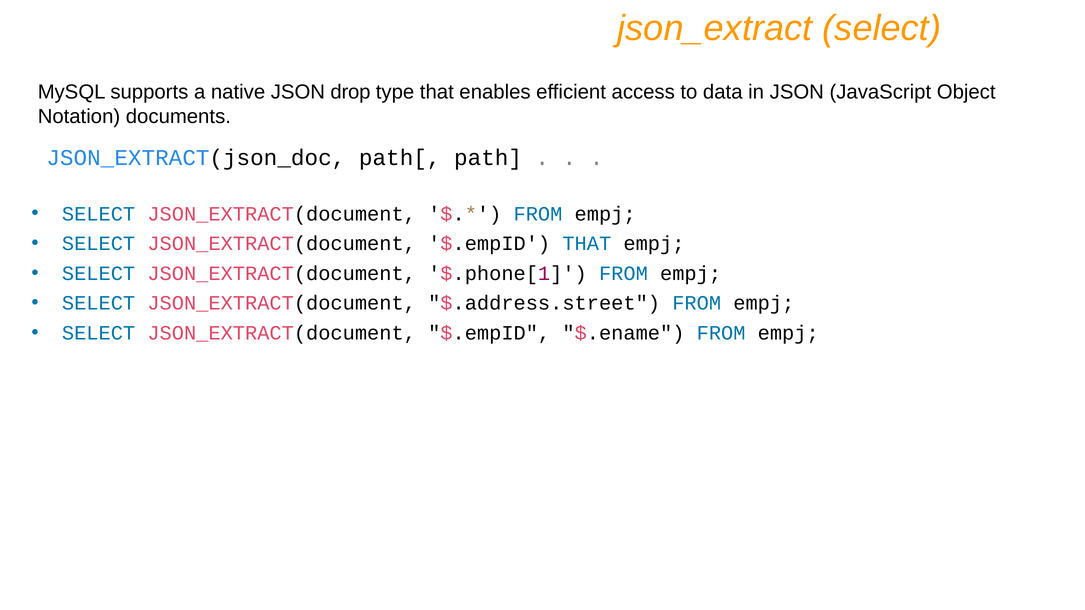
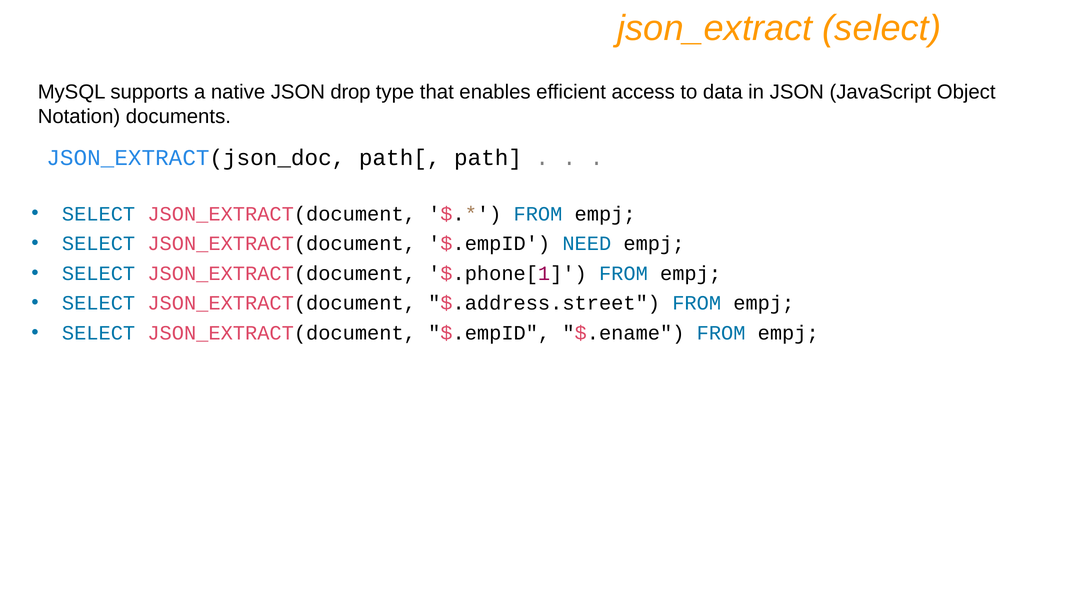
$.empID THAT: THAT -> NEED
